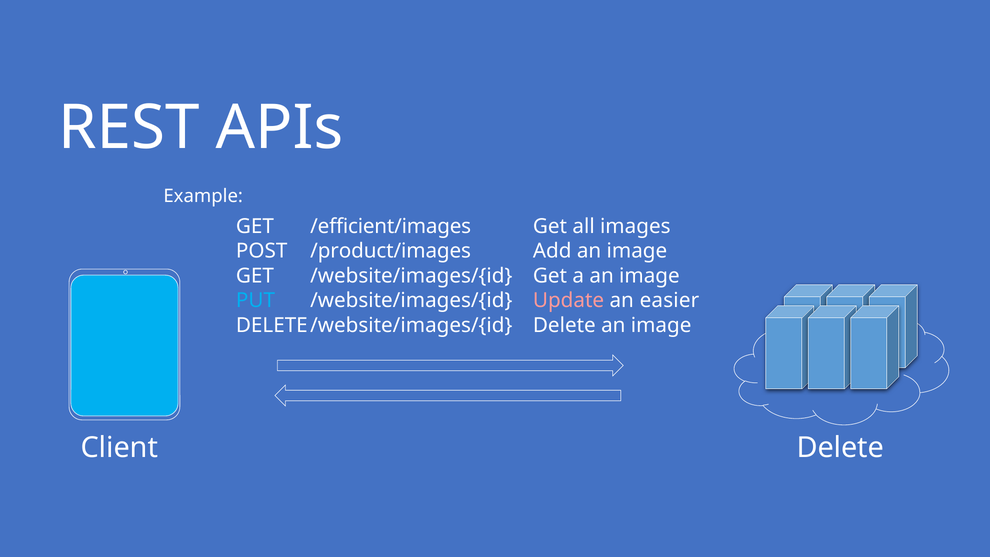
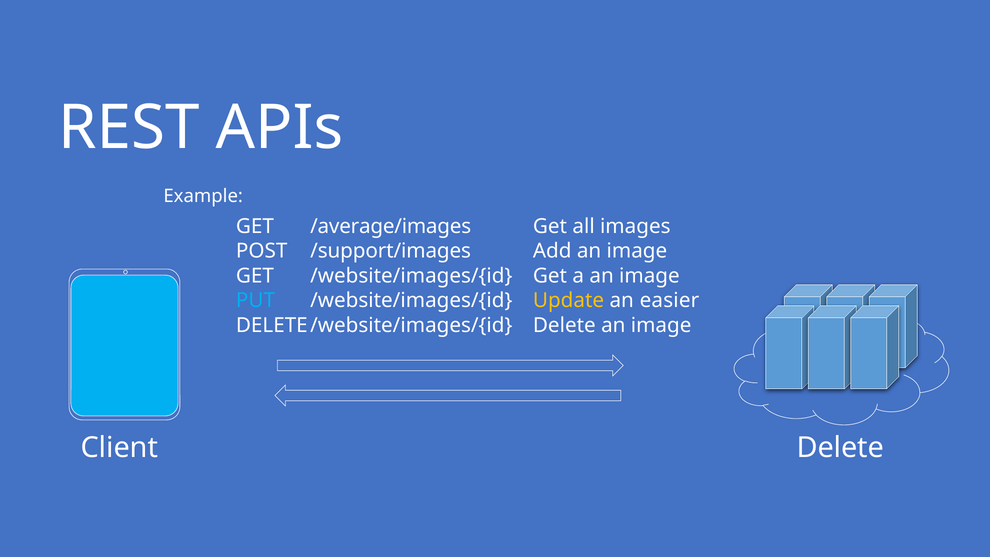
/efficient/images: /efficient/images -> /average/images
/product/images: /product/images -> /support/images
Update colour: pink -> yellow
